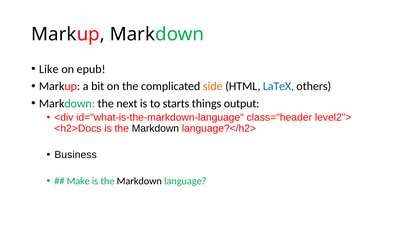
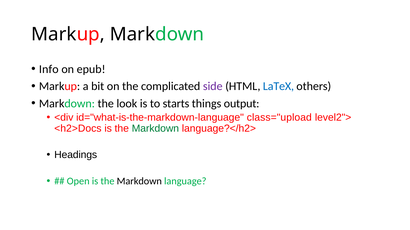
Like: Like -> Info
side colour: orange -> purple
next: next -> look
class="header: class="header -> class="upload
Markdown at (155, 129) colour: black -> green
Business: Business -> Headings
Make: Make -> Open
